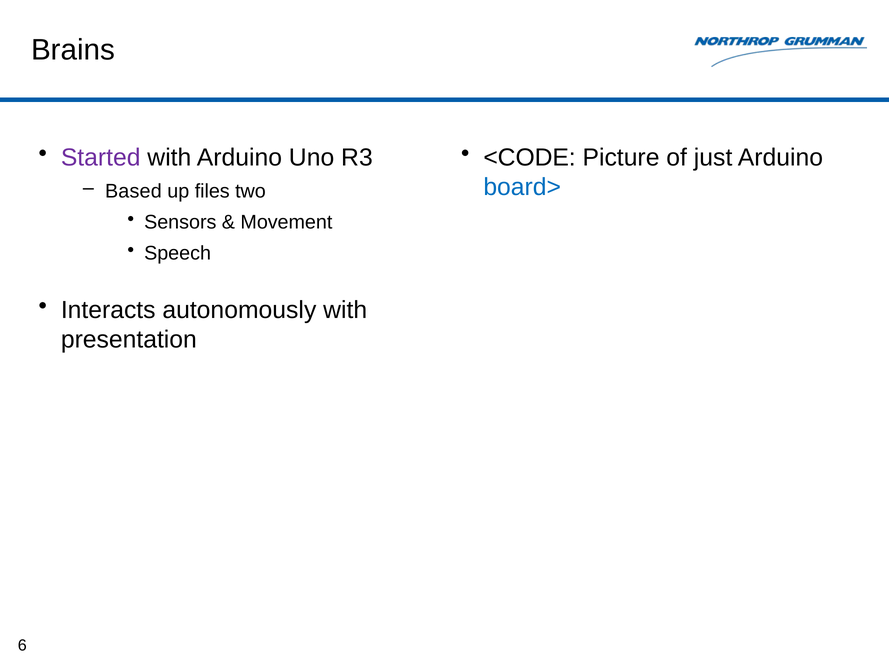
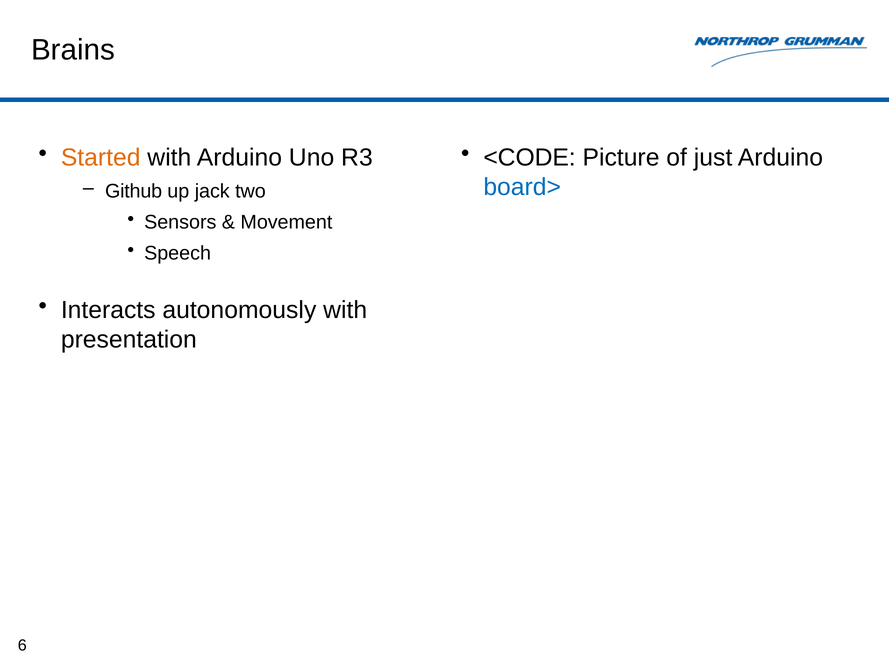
Started colour: purple -> orange
Based: Based -> Github
files: files -> jack
